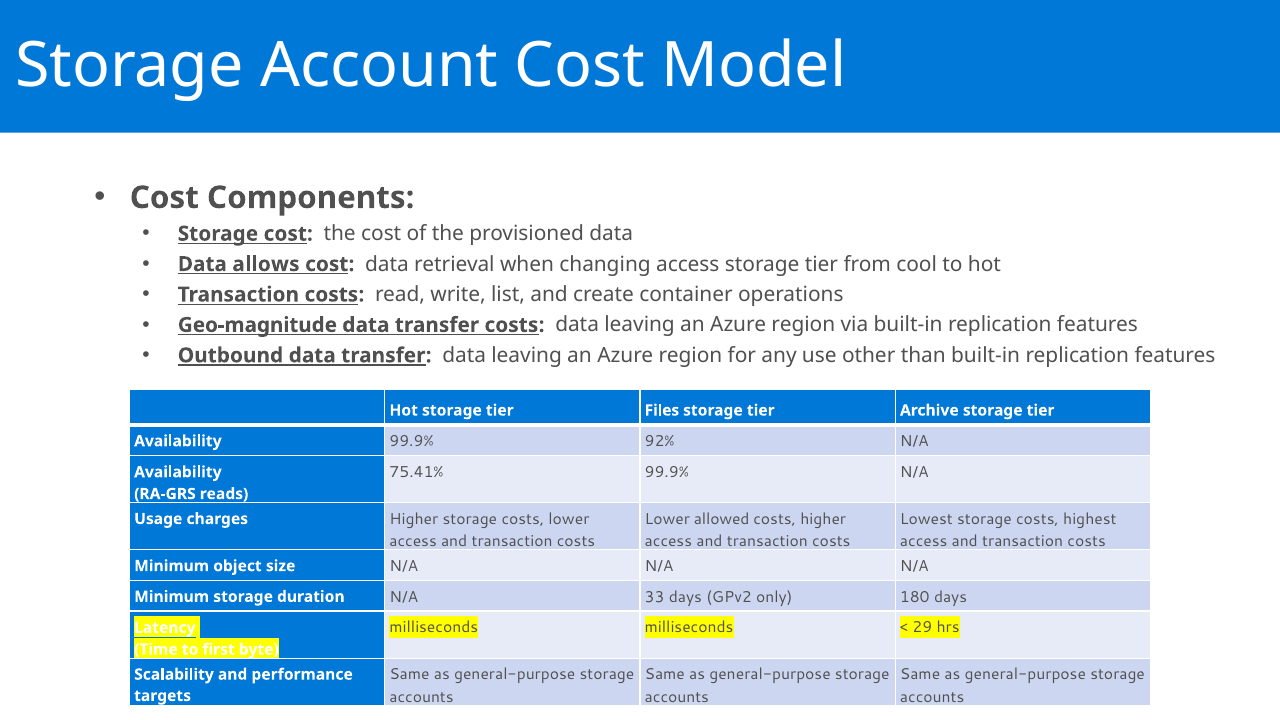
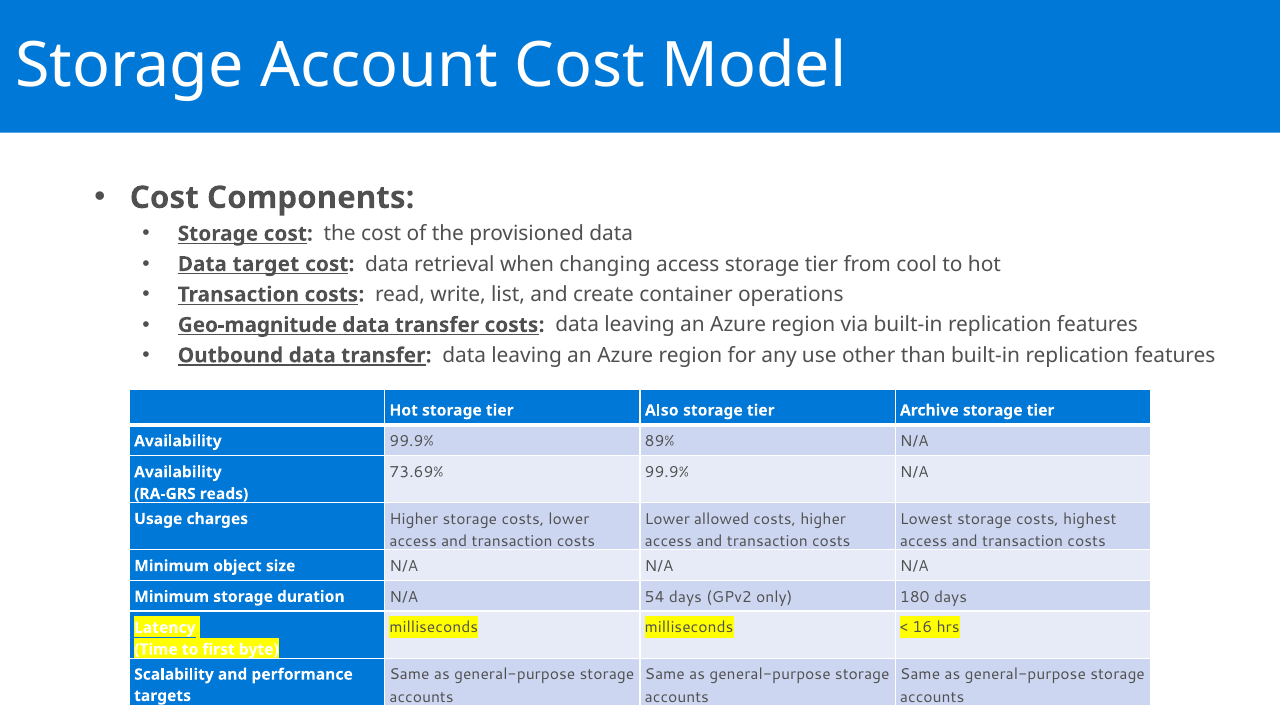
allows: allows -> target
Files: Files -> Also
92%: 92% -> 89%
75.41%: 75.41% -> 73.69%
33: 33 -> 54
29: 29 -> 16
